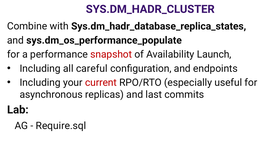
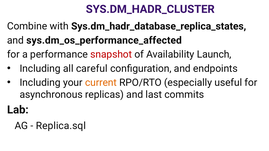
sys.dm_os_performance_populate: sys.dm_os_performance_populate -> sys.dm_os_performance_affected
current colour: red -> orange
Require.sql: Require.sql -> Replica.sql
